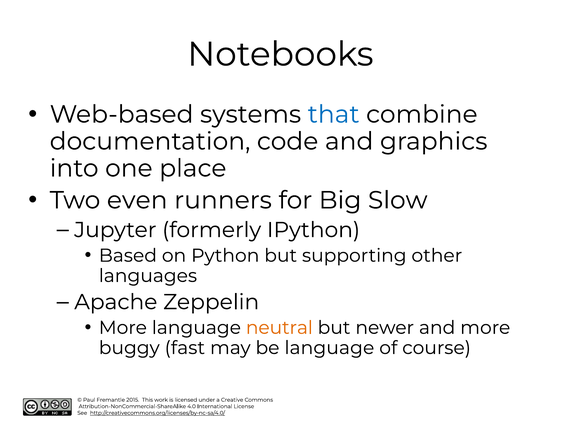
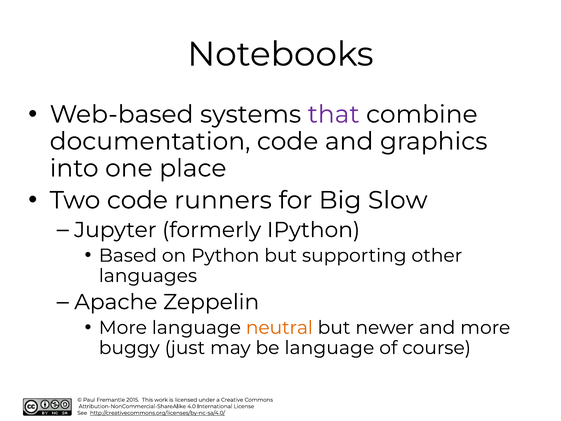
that colour: blue -> purple
Two even: even -> code
fast: fast -> just
